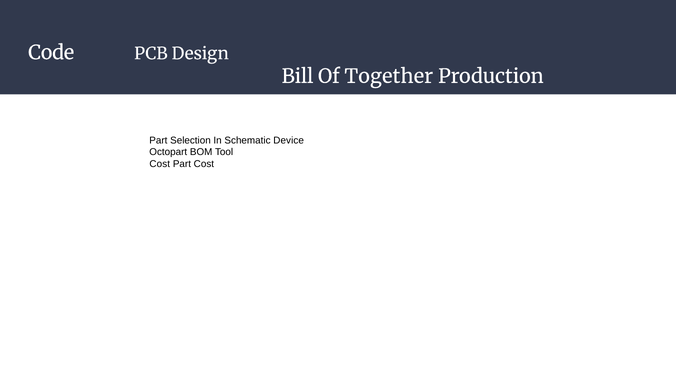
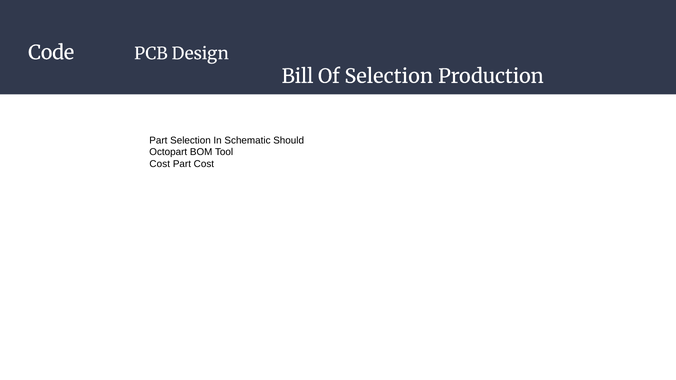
Of Together: Together -> Selection
Device: Device -> Should
